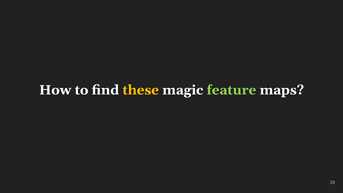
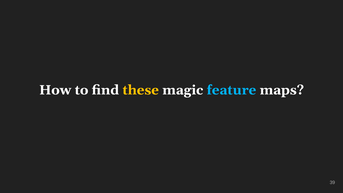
feature colour: light green -> light blue
